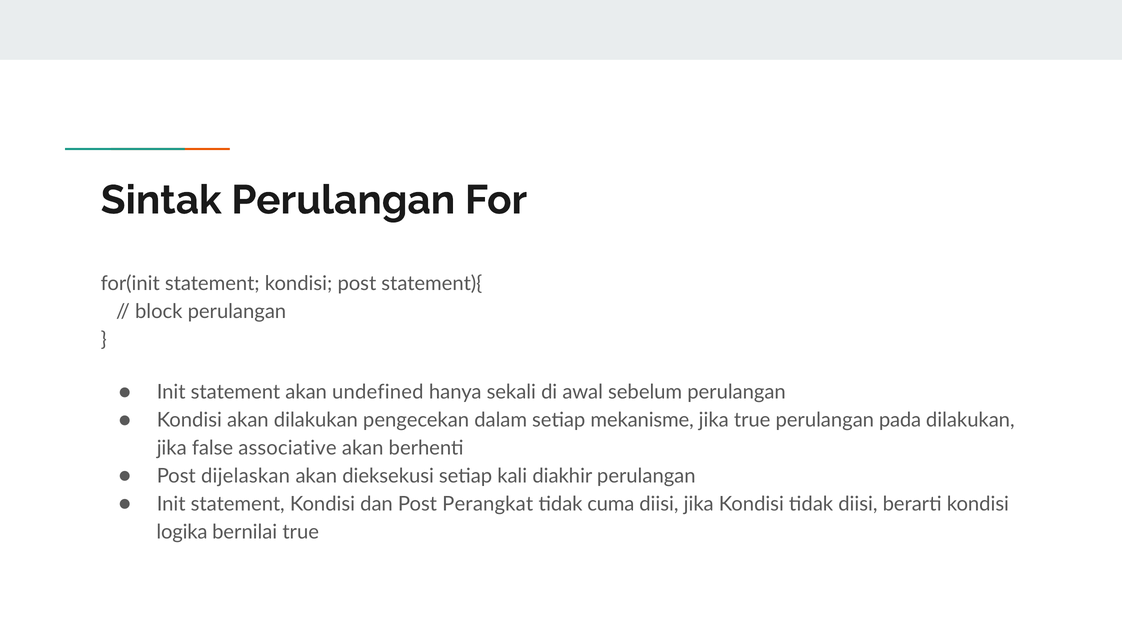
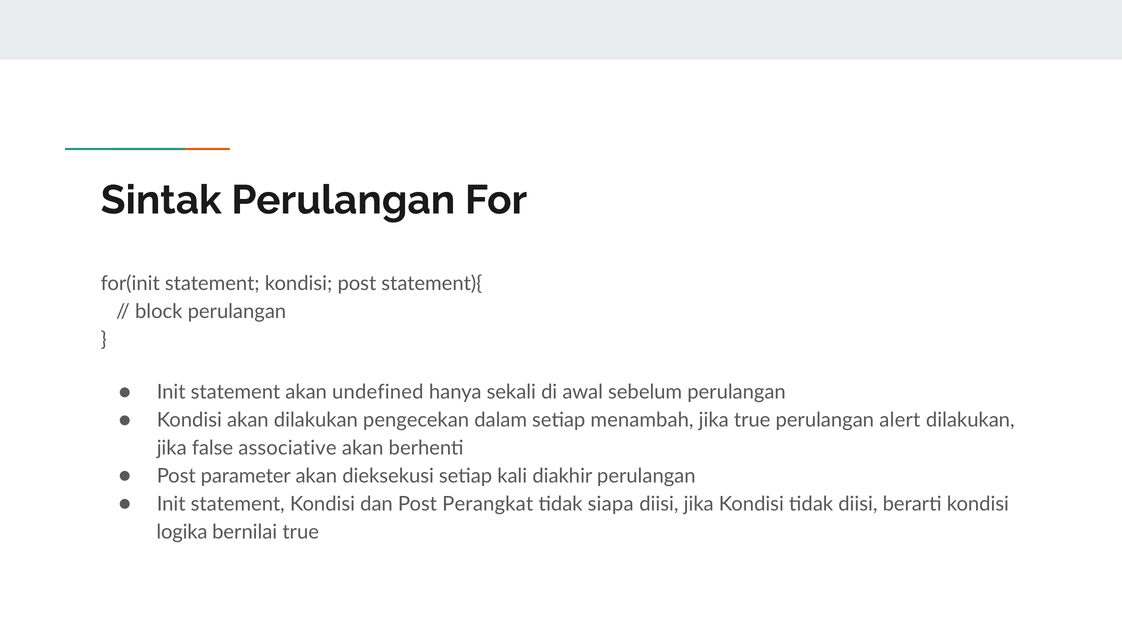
mekanisme: mekanisme -> menambah
pada: pada -> alert
dijelaskan: dijelaskan -> parameter
cuma: cuma -> siapa
